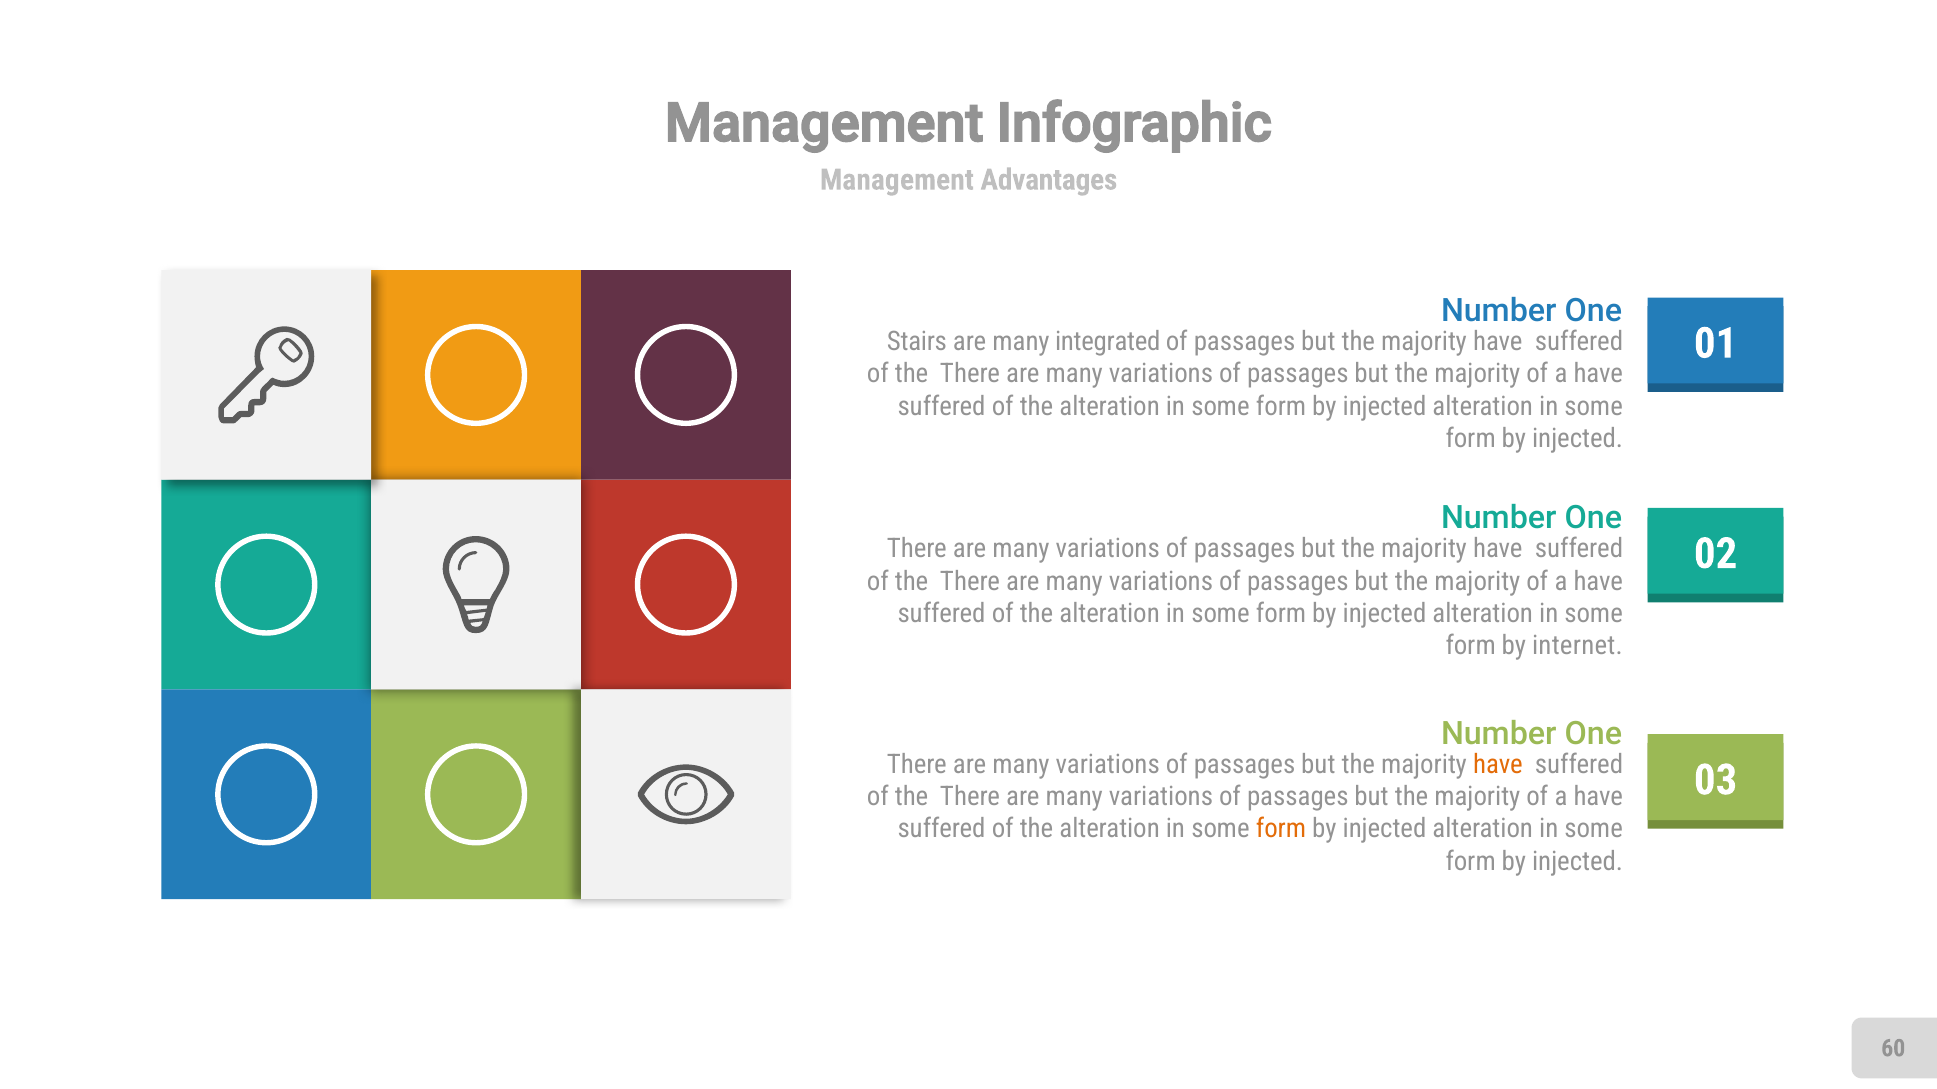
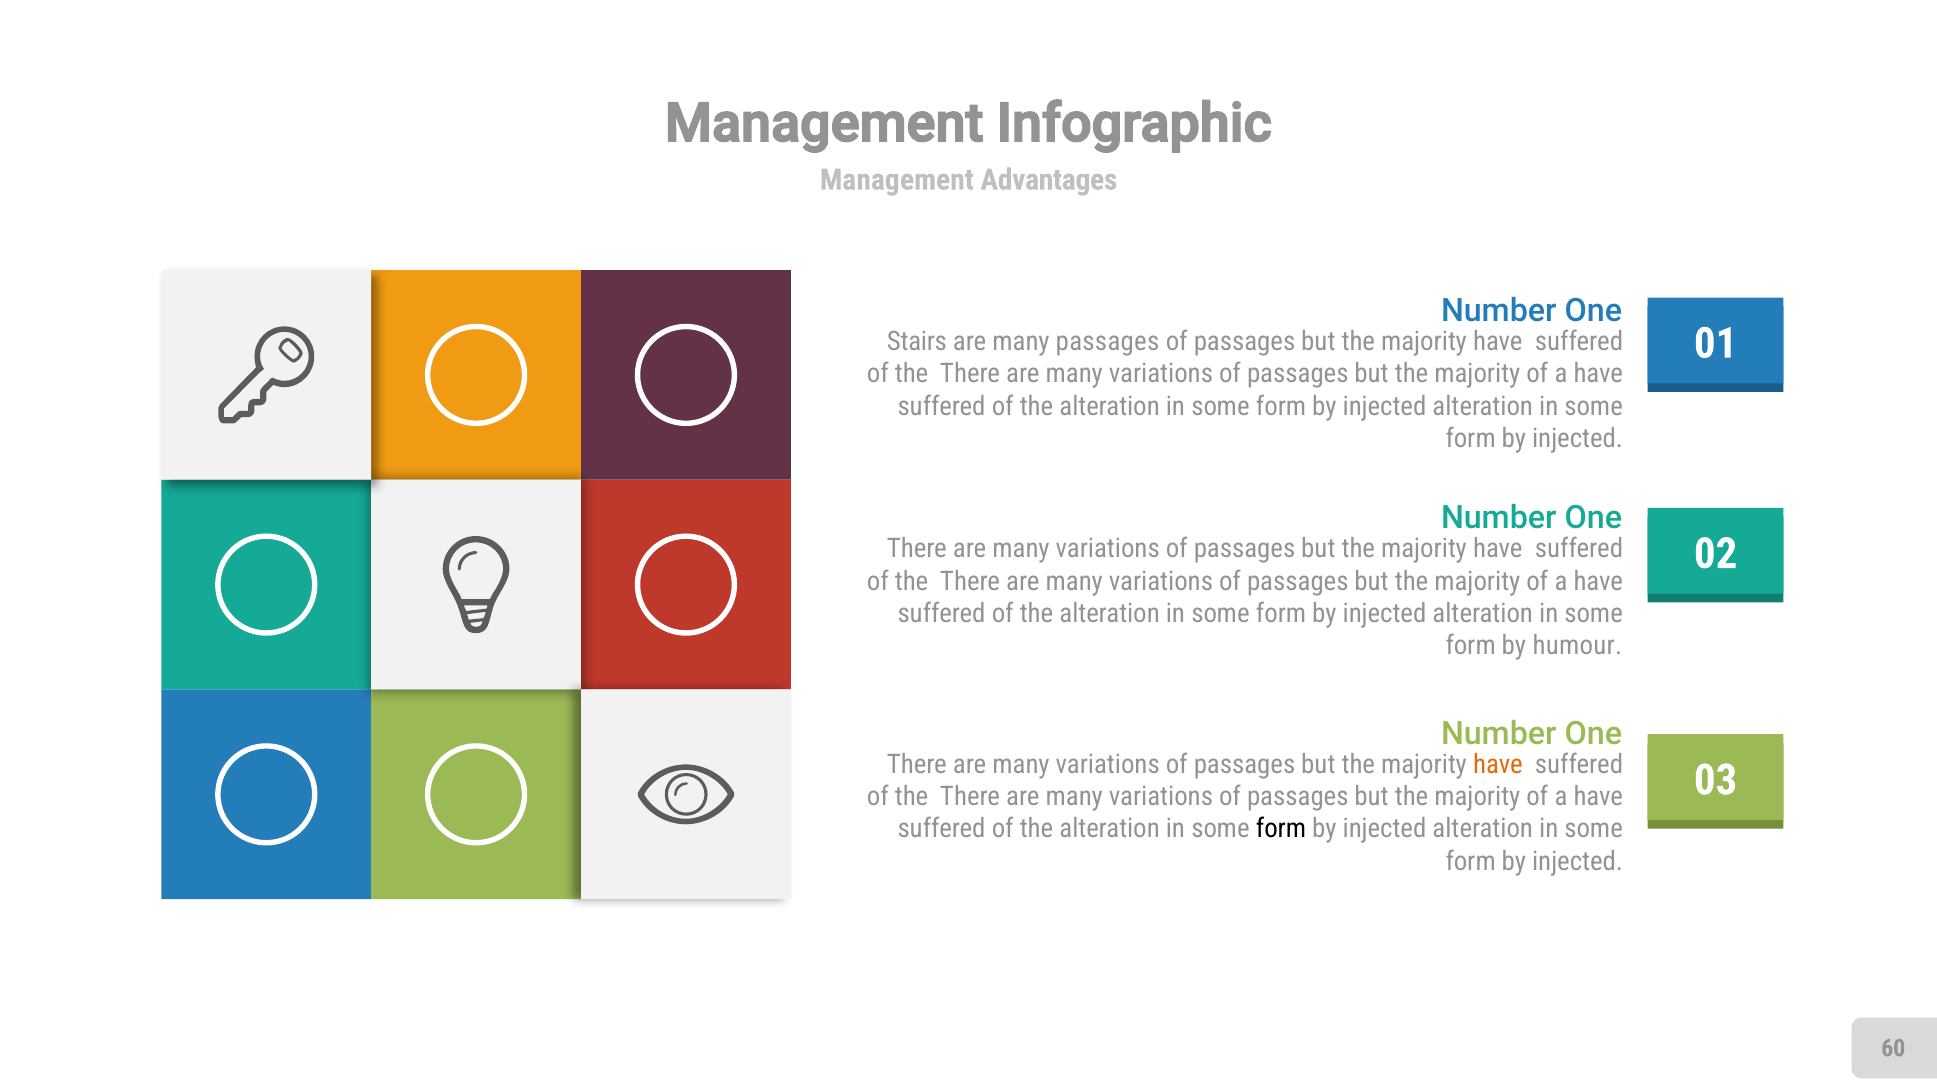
many integrated: integrated -> passages
internet: internet -> humour
form at (1281, 829) colour: orange -> black
